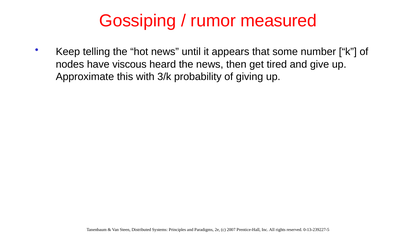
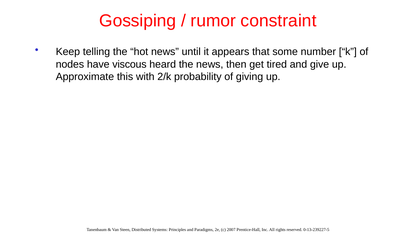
measured: measured -> constraint
3/k: 3/k -> 2/k
